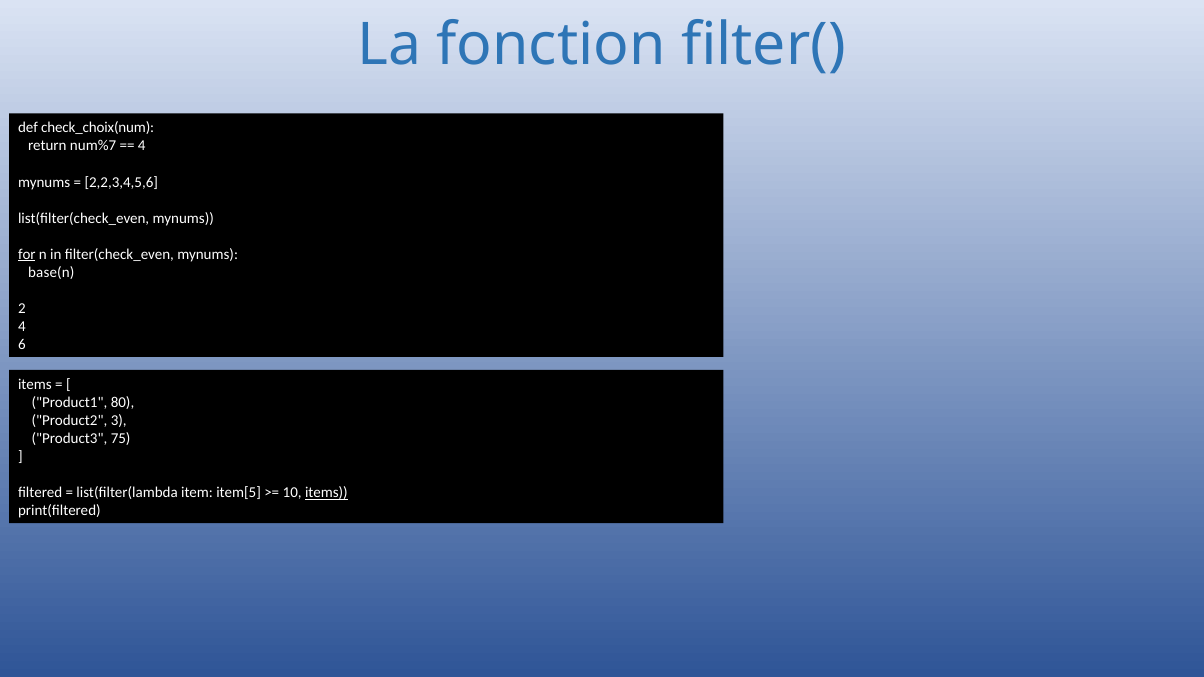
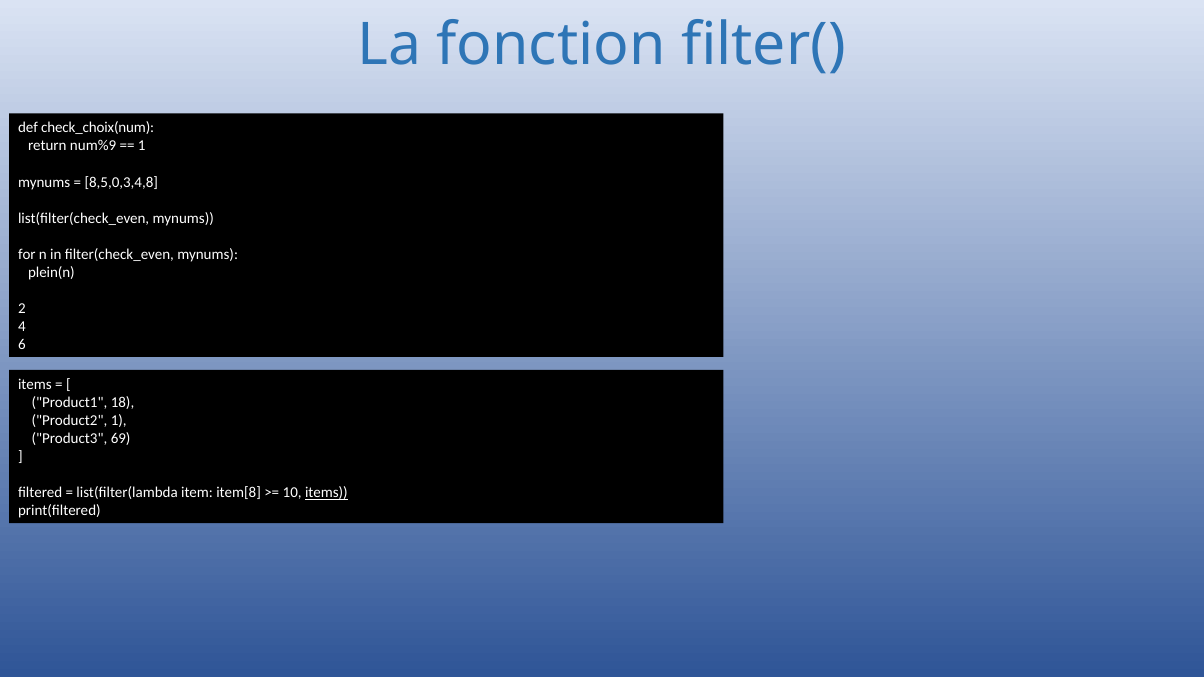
num%7: num%7 -> num%9
4 at (142, 146): 4 -> 1
2,2,3,4,5,6: 2,2,3,4,5,6 -> 8,5,0,3,4,8
for underline: present -> none
base(n: base(n -> plein(n
80: 80 -> 18
Product2 3: 3 -> 1
75: 75 -> 69
item[5: item[5 -> item[8
